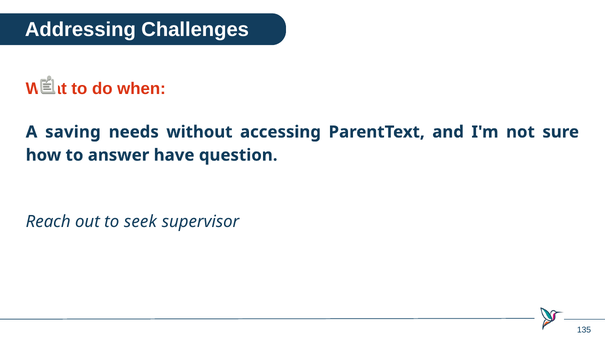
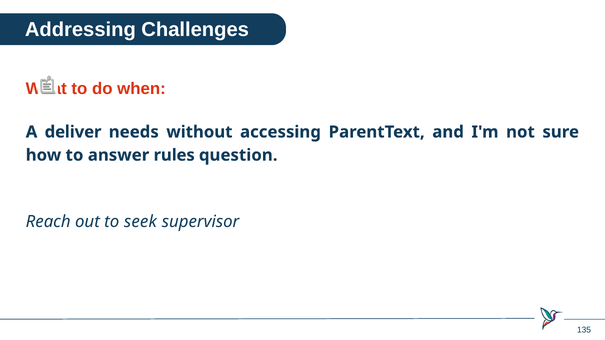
saving: saving -> deliver
have: have -> rules
